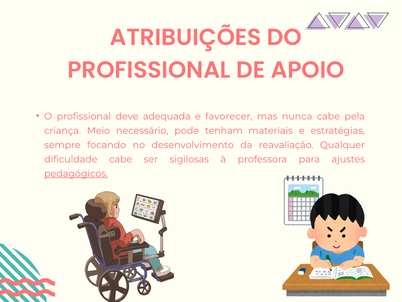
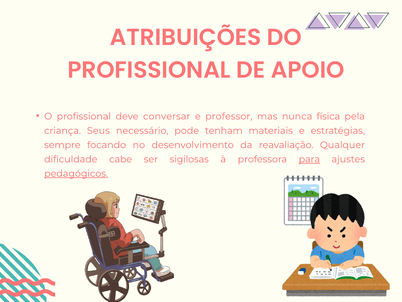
adequada: adequada -> conversar
favorecer: favorecer -> professor
nunca cabe: cabe -> física
Meio: Meio -> Seus
para underline: none -> present
